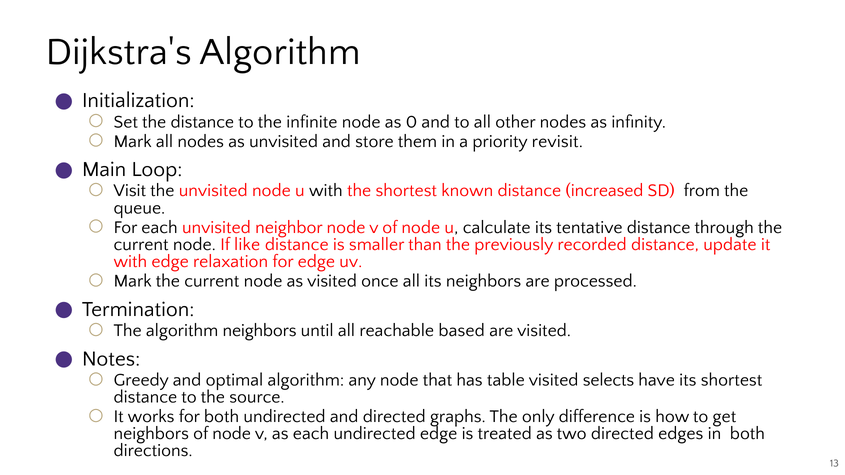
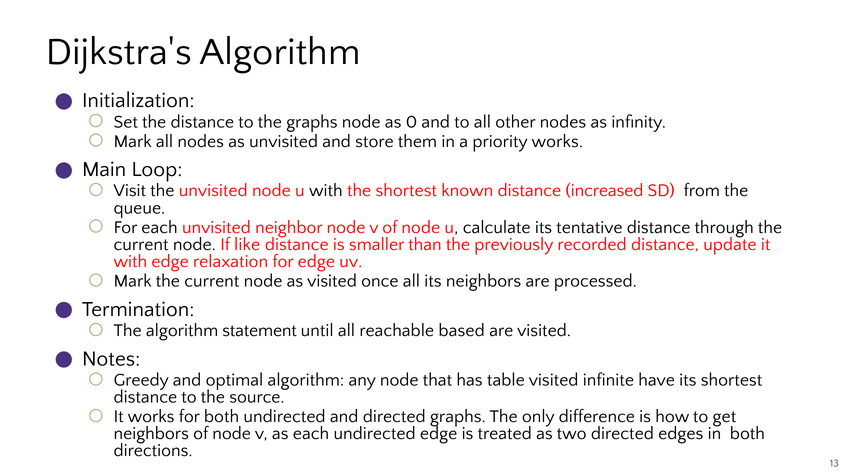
the infinite: infinite -> graphs
priority revisit: revisit -> works
algorithm neighbors: neighbors -> statement
selects: selects -> infinite
